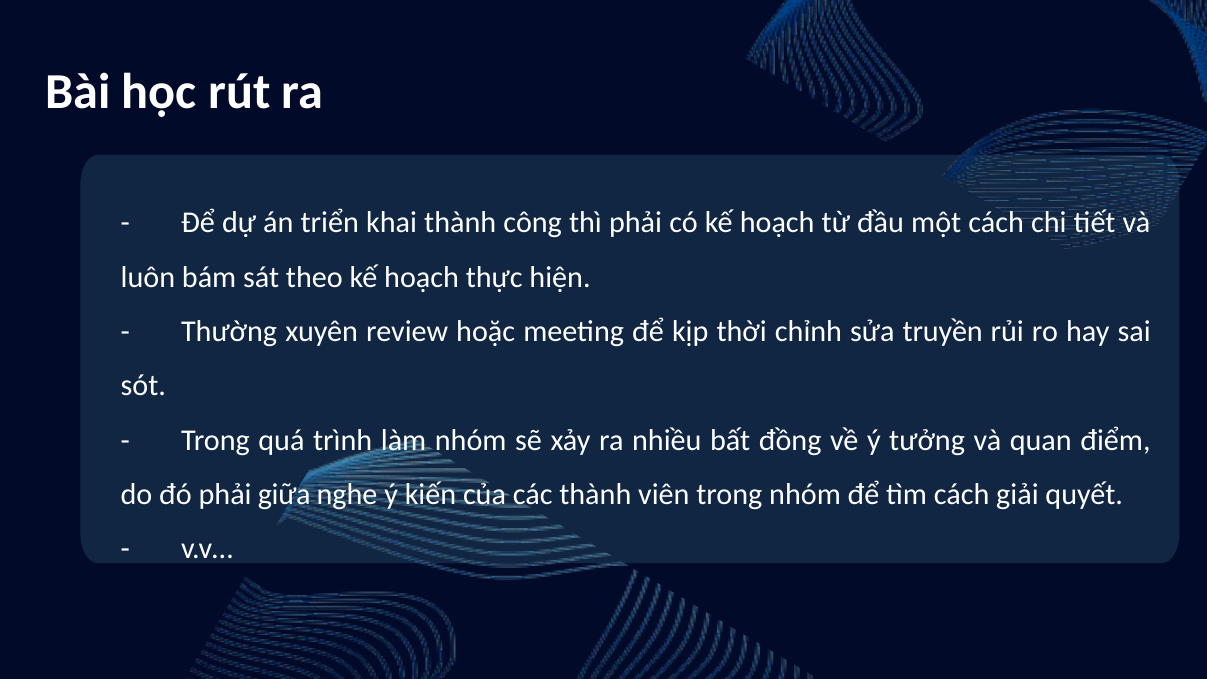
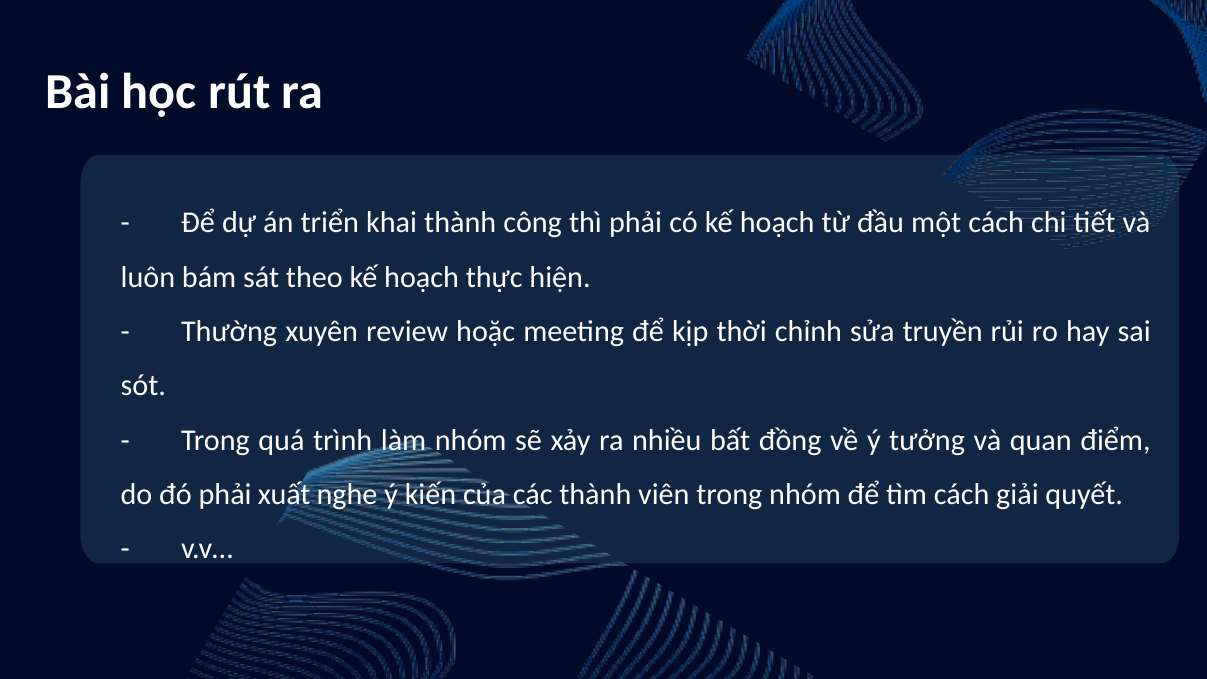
giữa: giữa -> xuất
